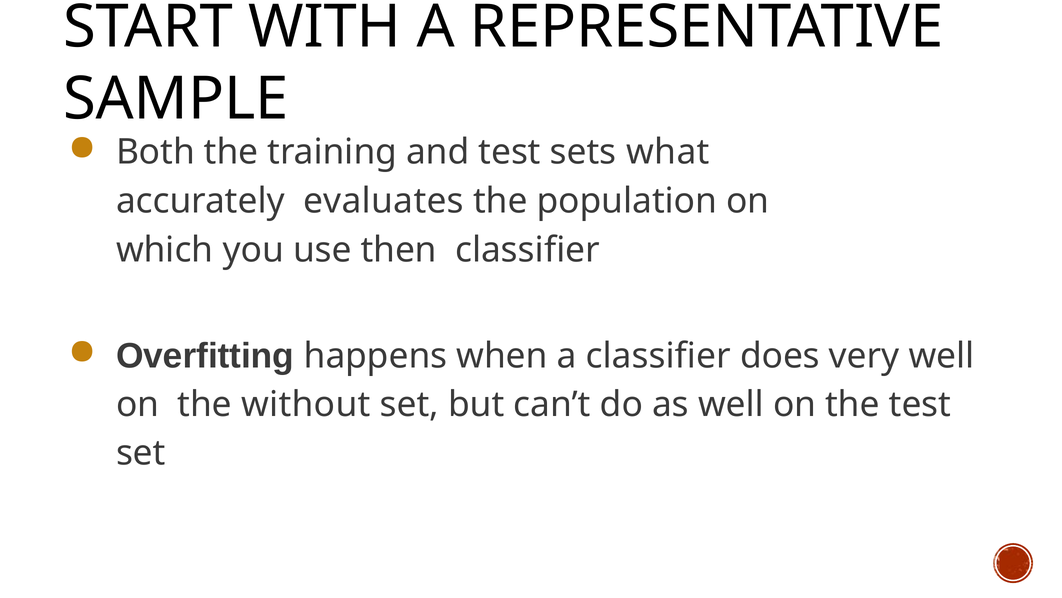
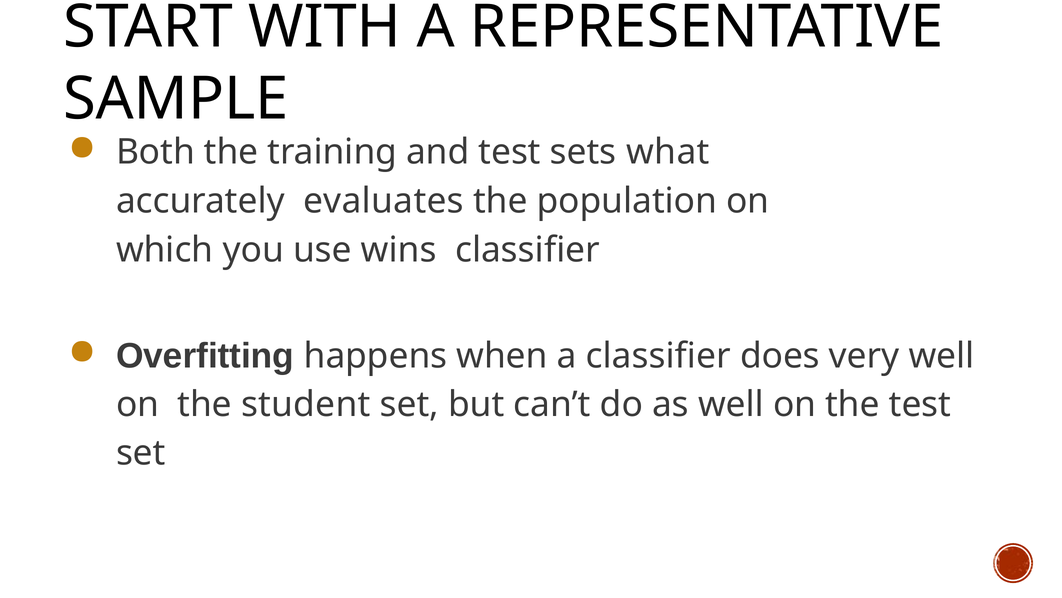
then: then -> wins
without: without -> student
